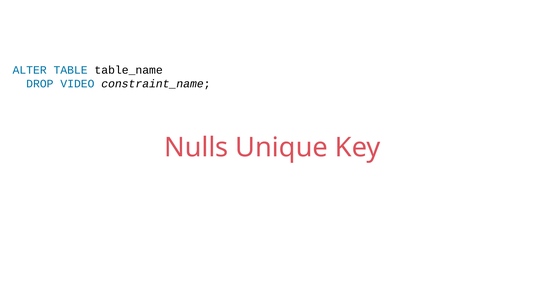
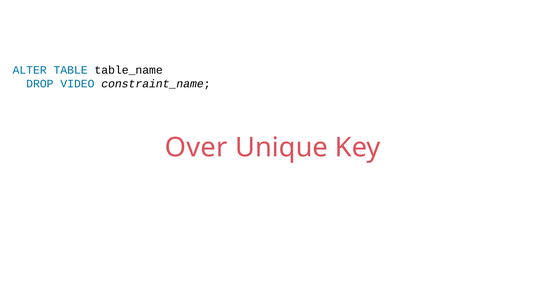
Nulls: Nulls -> Over
